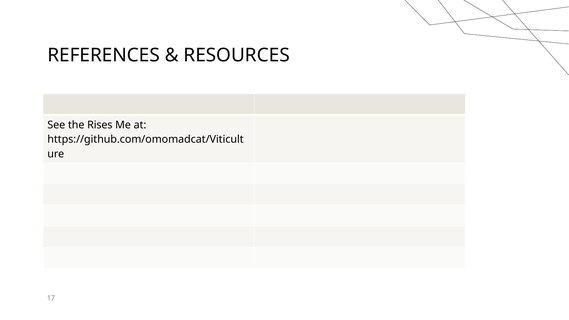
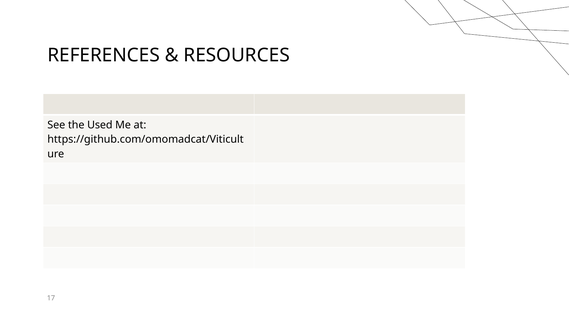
Rises: Rises -> Used
